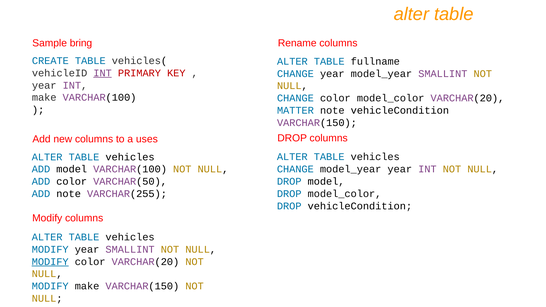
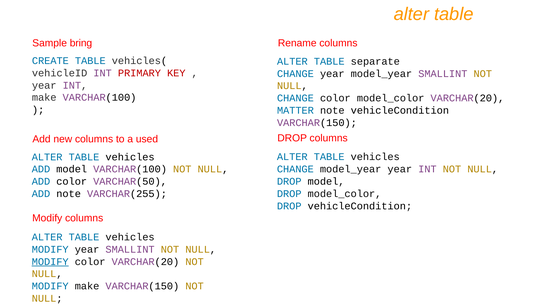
fullname: fullname -> separate
INT at (103, 73) underline: present -> none
uses: uses -> used
